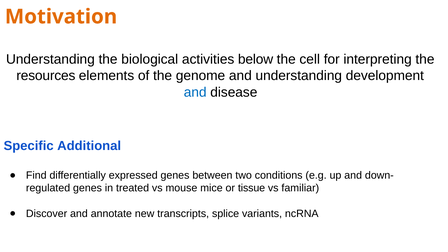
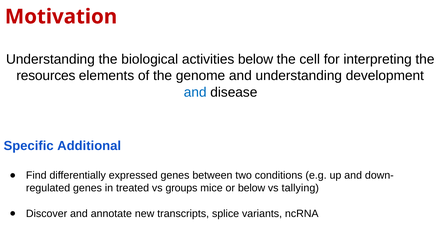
Motivation colour: orange -> red
mouse: mouse -> groups
or tissue: tissue -> below
familiar: familiar -> tallying
